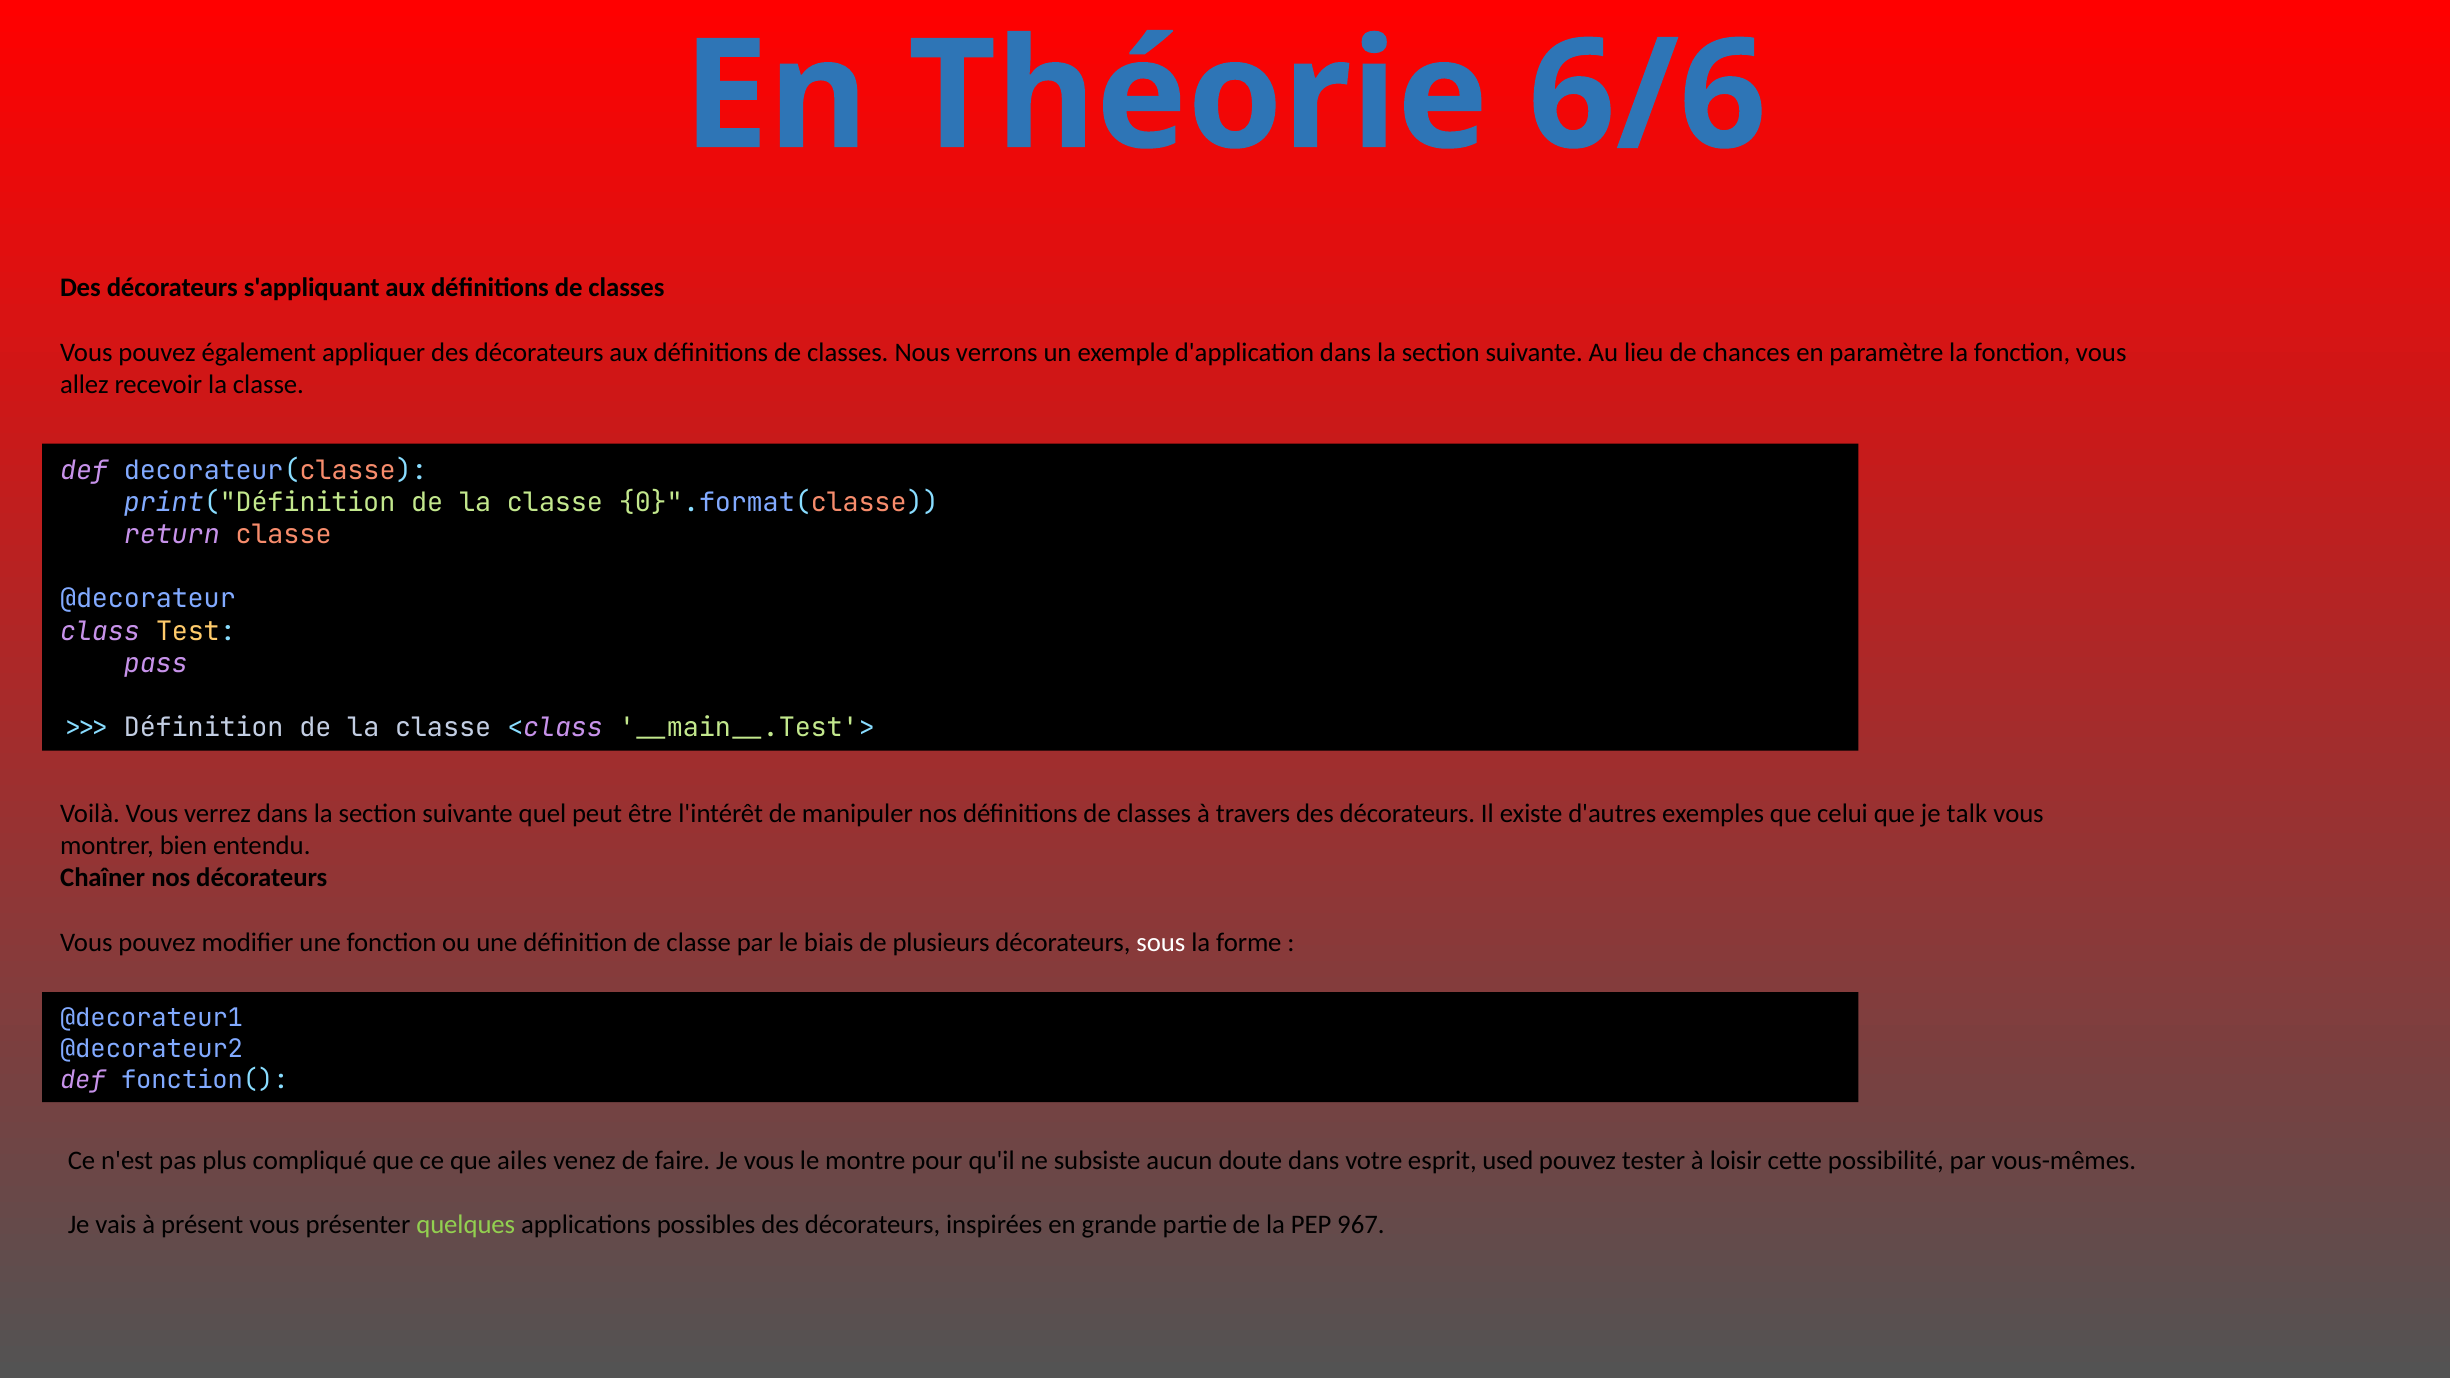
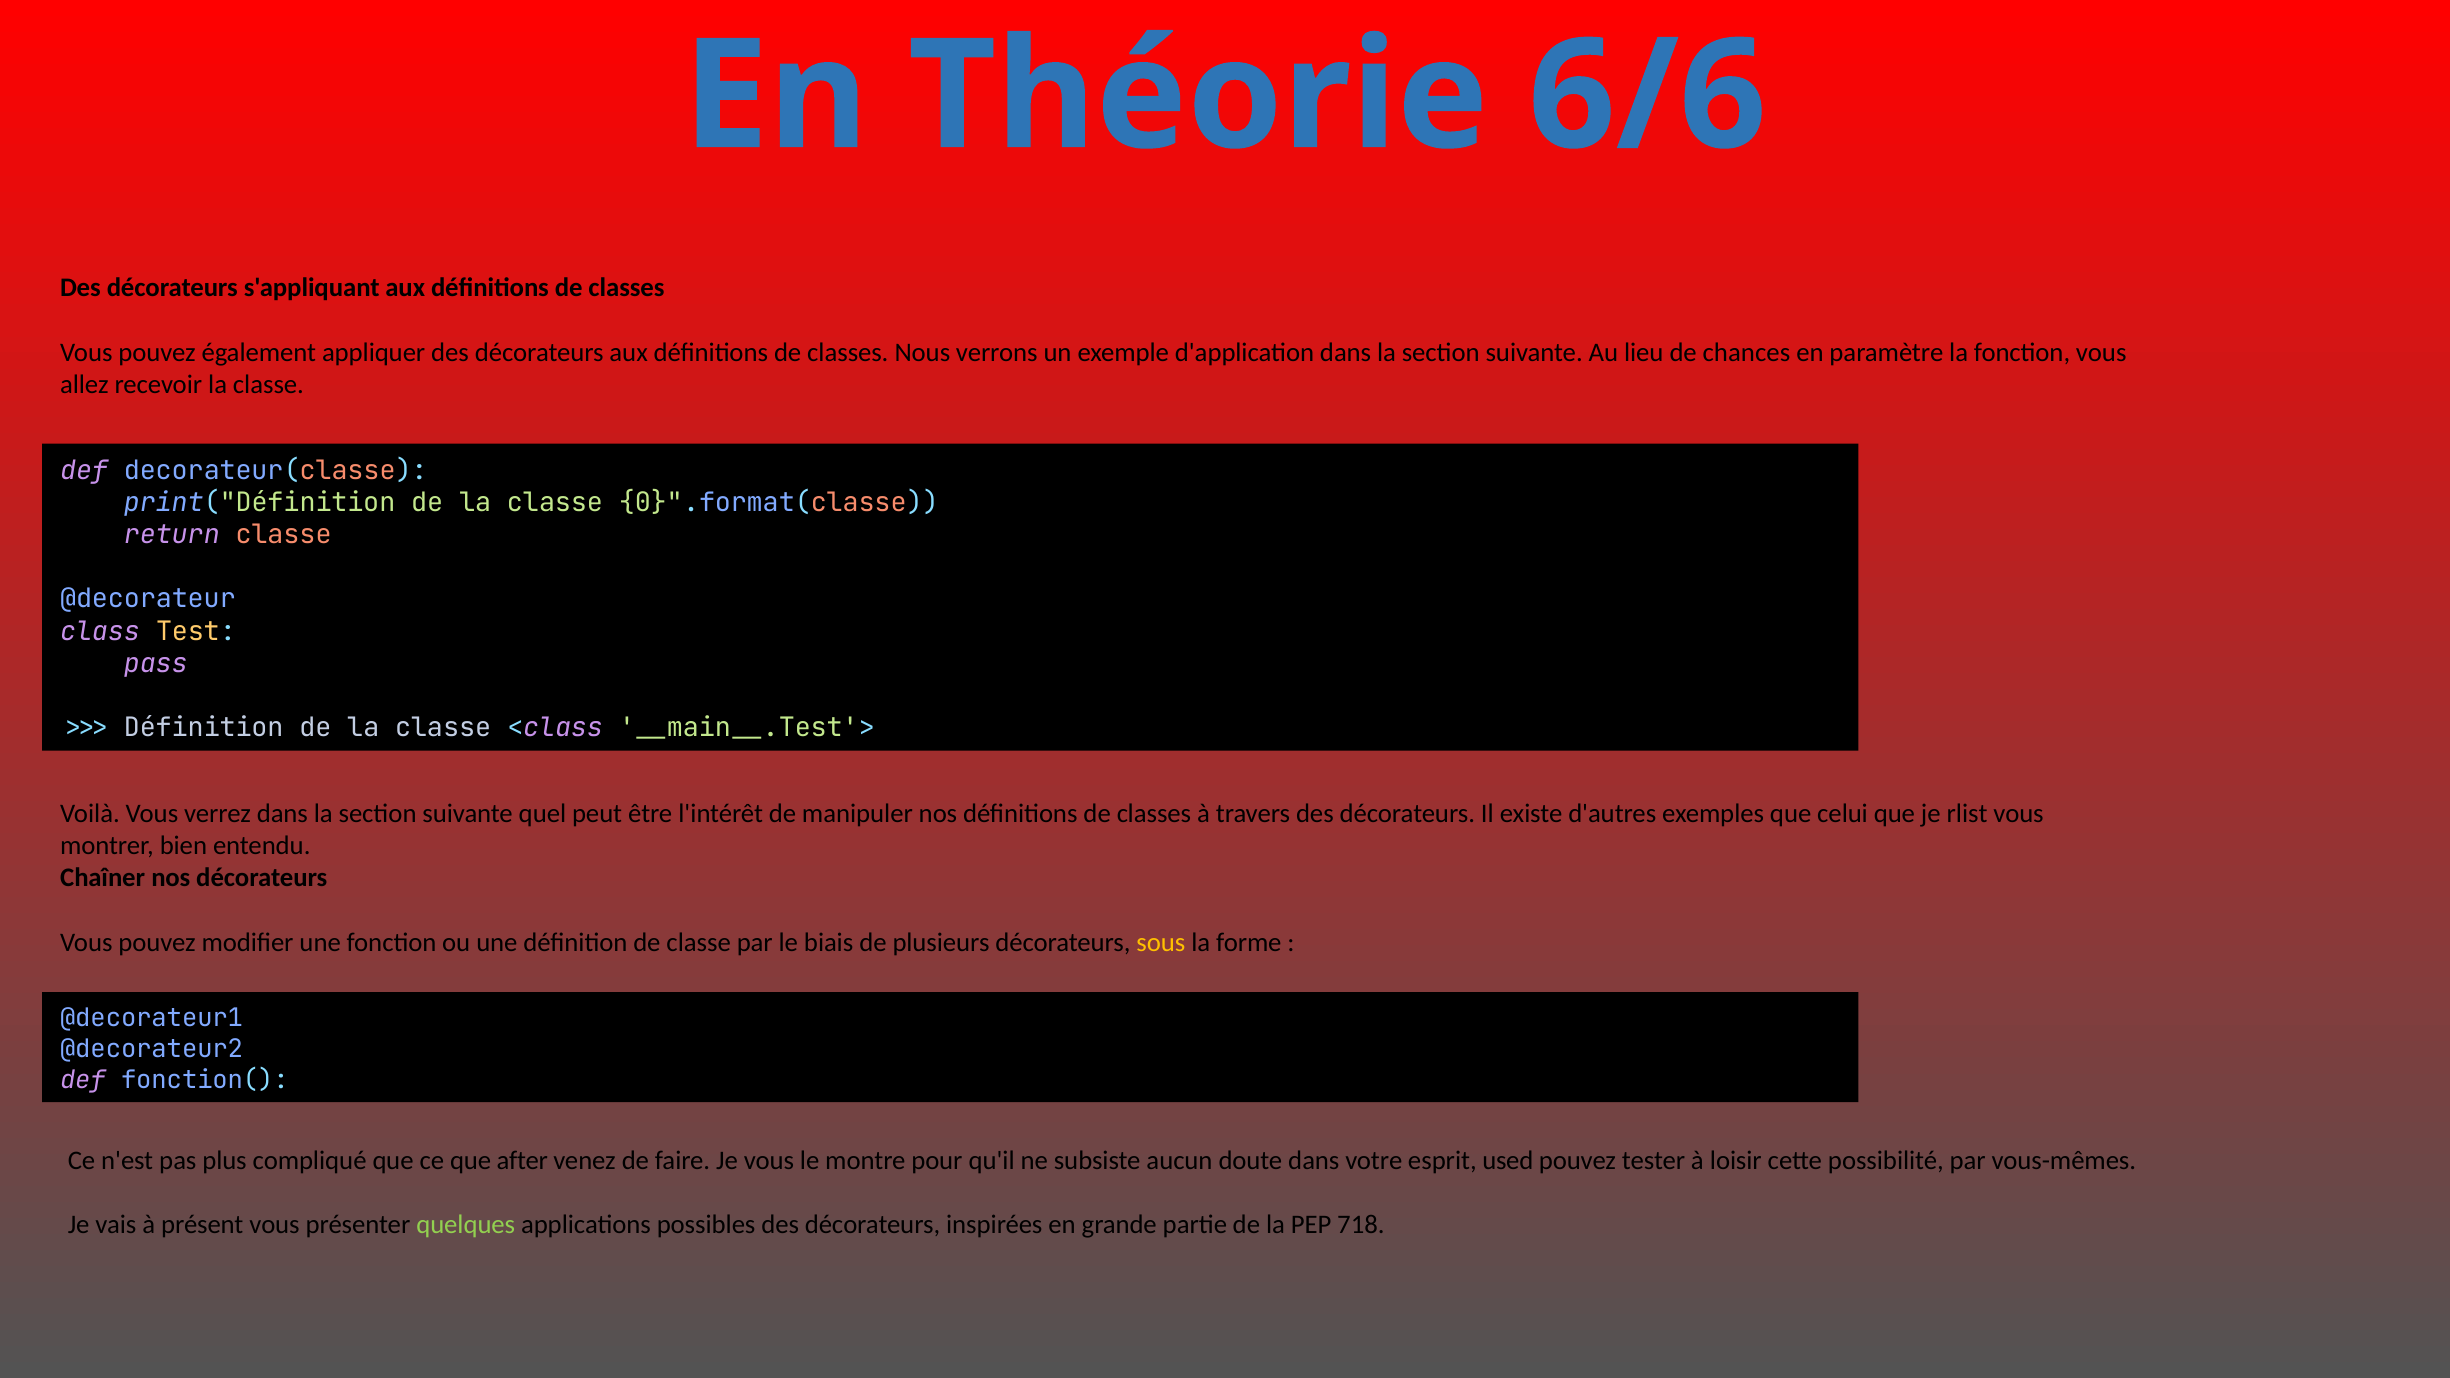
talk: talk -> rlist
sous colour: white -> yellow
ailes: ailes -> after
967: 967 -> 718
